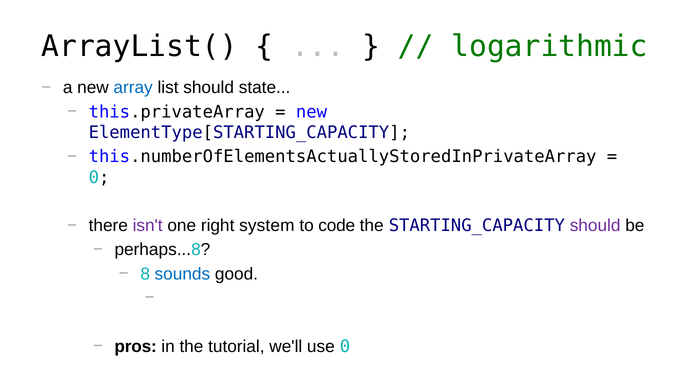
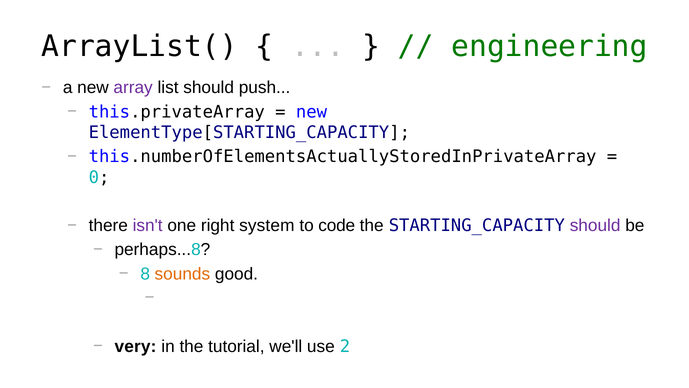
logarithmic: logarithmic -> engineering
array colour: blue -> purple
state: state -> push
sounds colour: blue -> orange
pros: pros -> very
use 0: 0 -> 2
